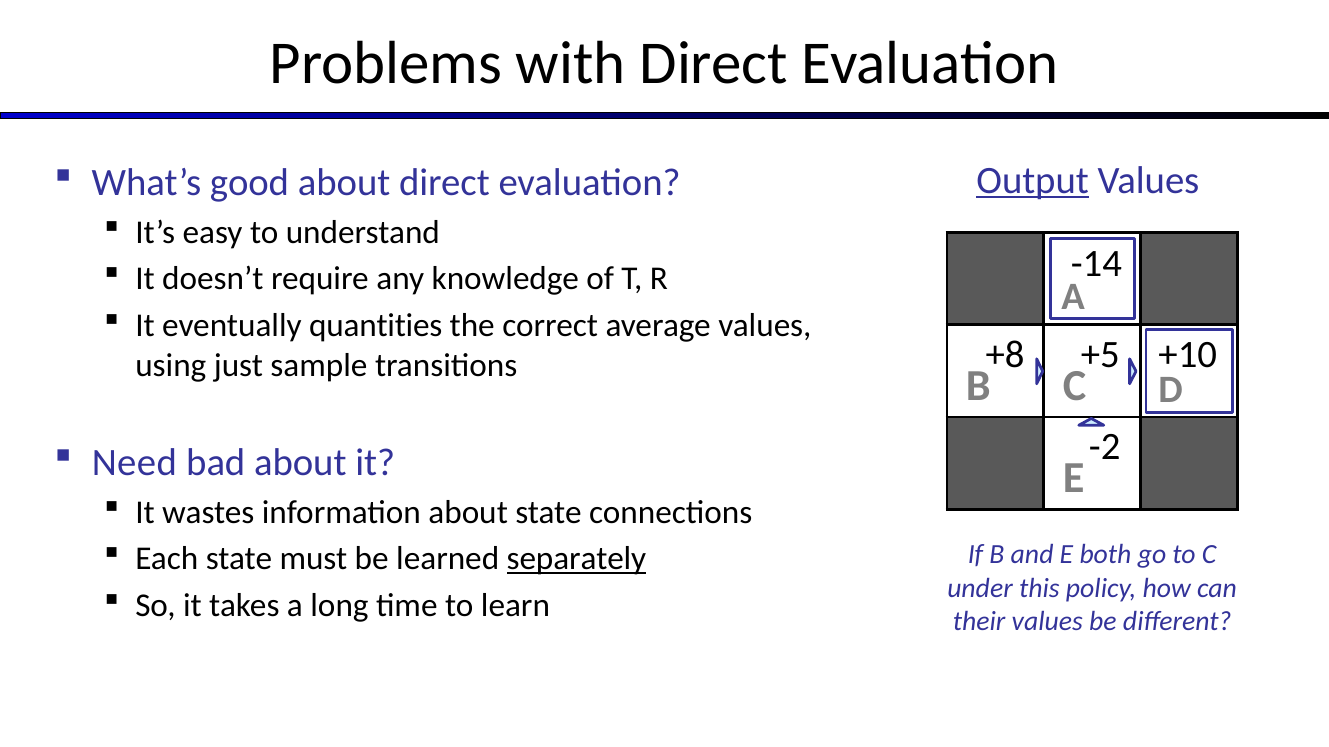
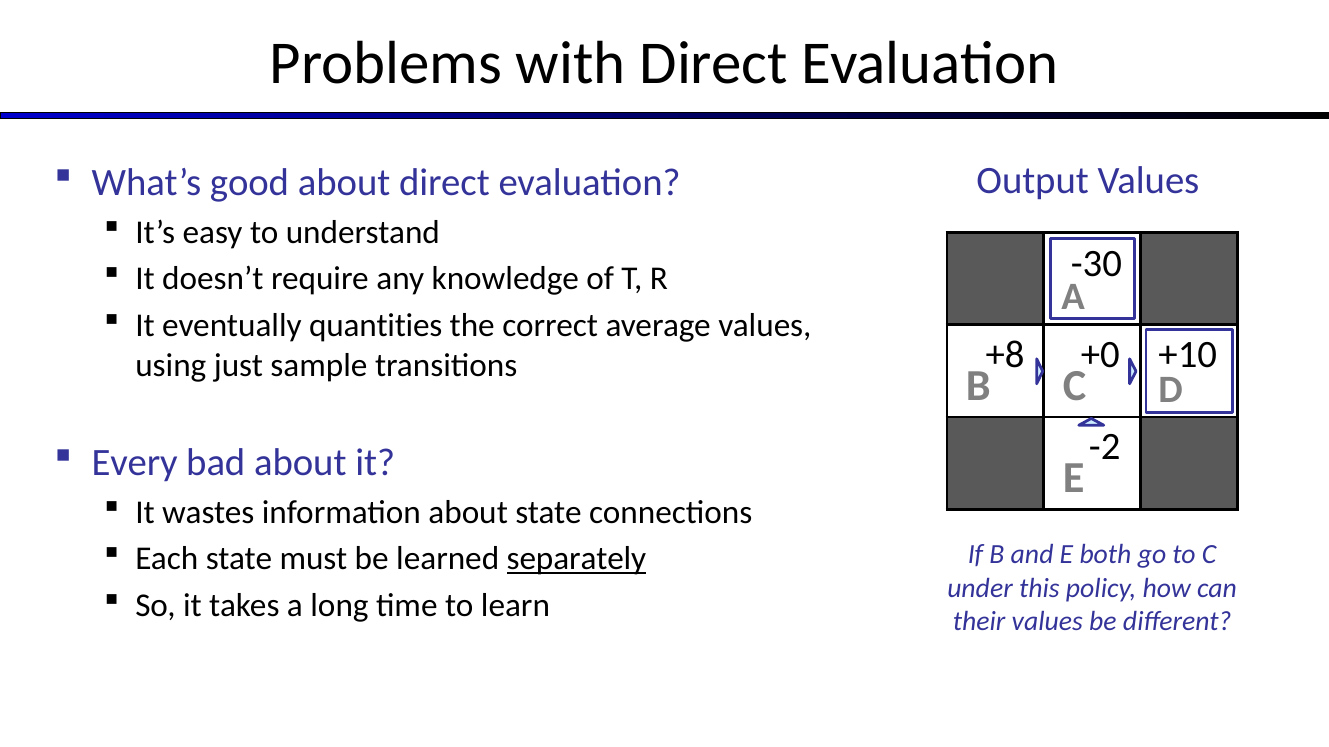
Output underline: present -> none
-14: -14 -> -30
+5: +5 -> +0
Need: Need -> Every
